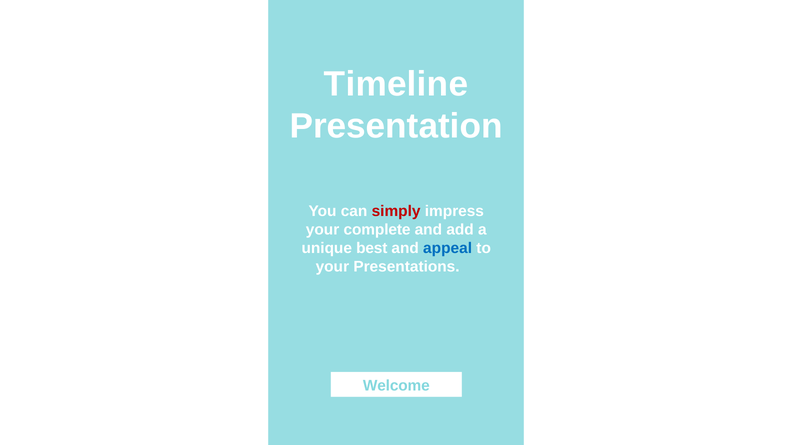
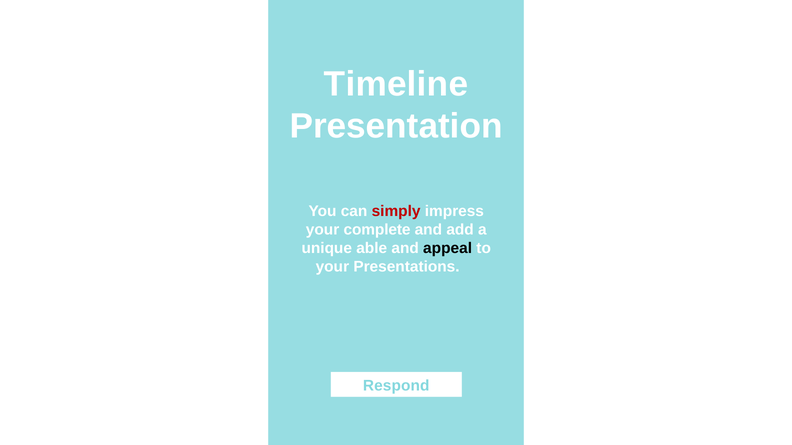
best: best -> able
appeal colour: blue -> black
Welcome: Welcome -> Respond
